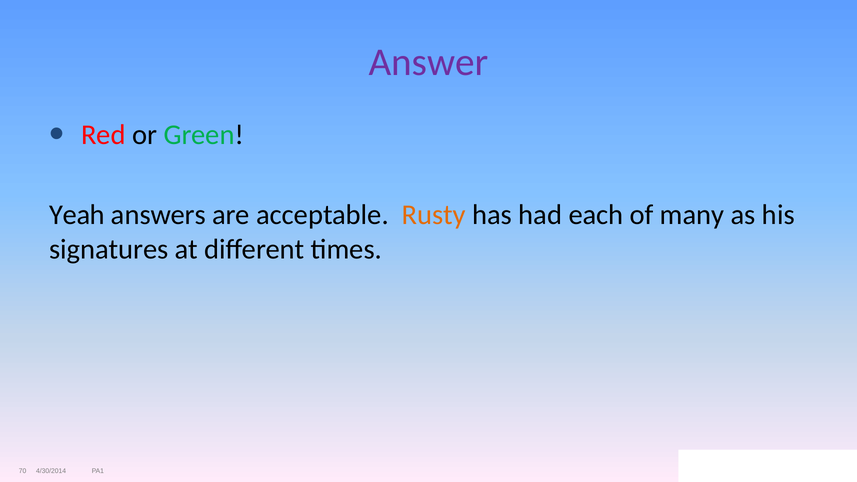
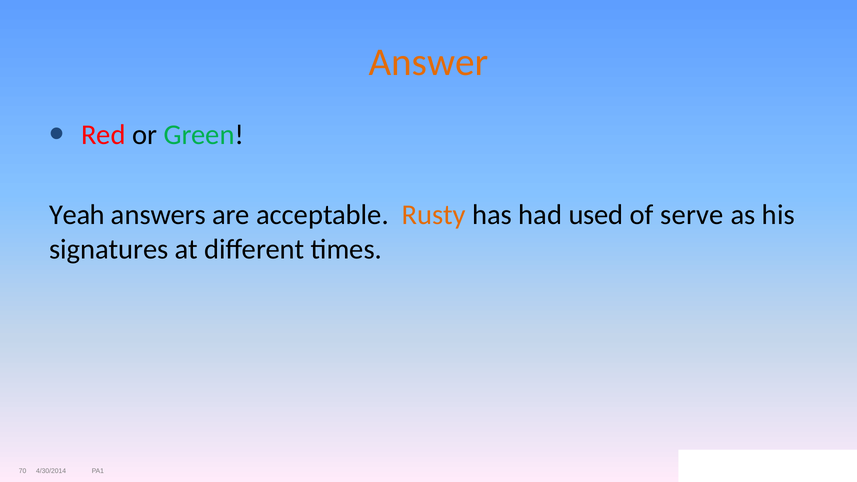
Answer colour: purple -> orange
each: each -> used
many: many -> serve
